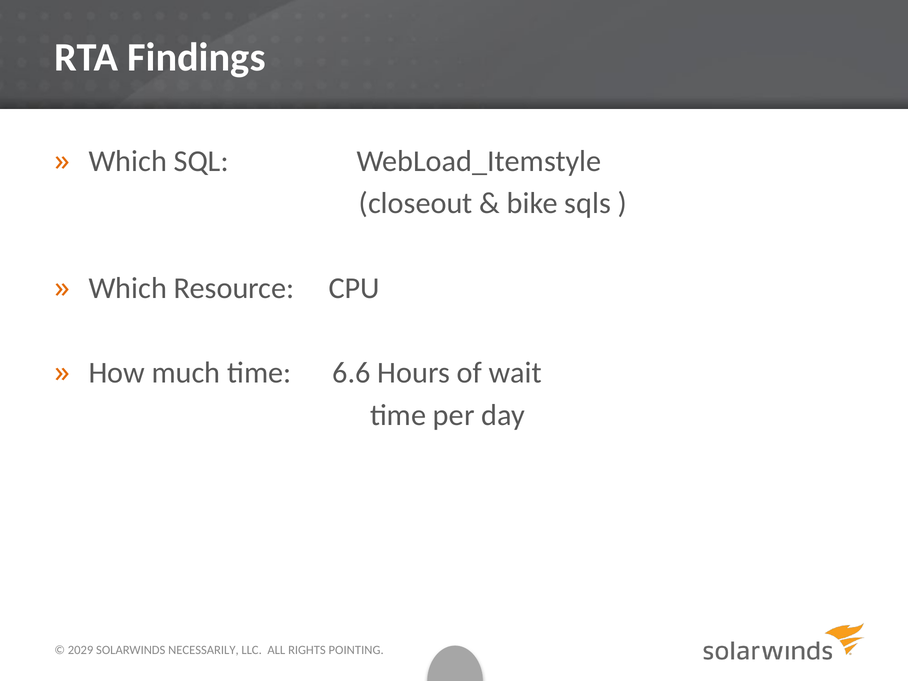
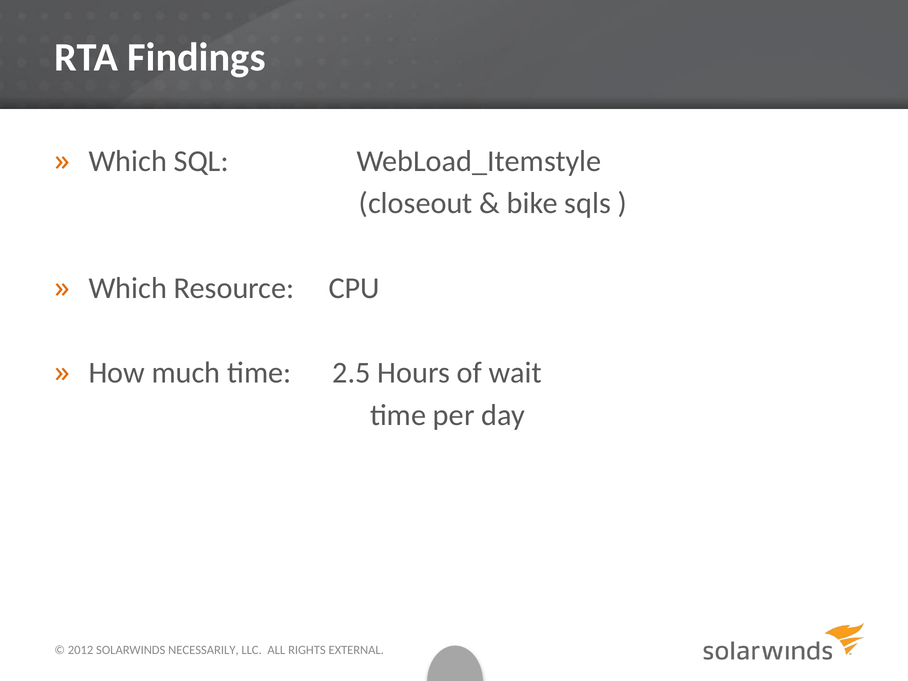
6.6: 6.6 -> 2.5
2029: 2029 -> 2012
POINTING: POINTING -> EXTERNAL
